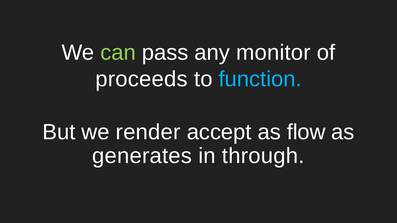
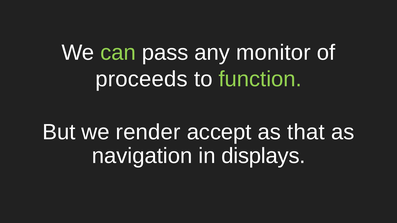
function colour: light blue -> light green
flow: flow -> that
generates: generates -> navigation
through: through -> displays
